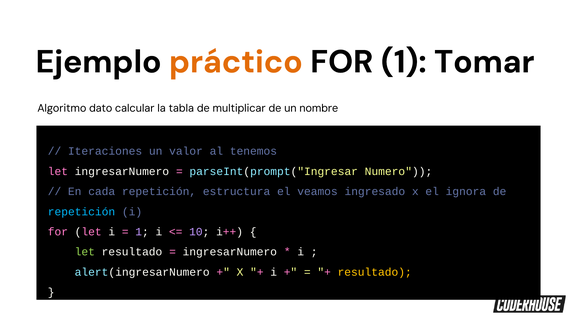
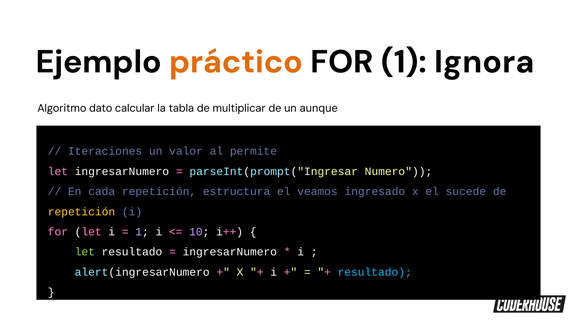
Tomar: Tomar -> Ignora
nombre: nombre -> aunque
tenemos: tenemos -> permite
ignora: ignora -> sucede
repetición at (81, 212) colour: light blue -> yellow
resultado at (375, 273) colour: yellow -> light blue
